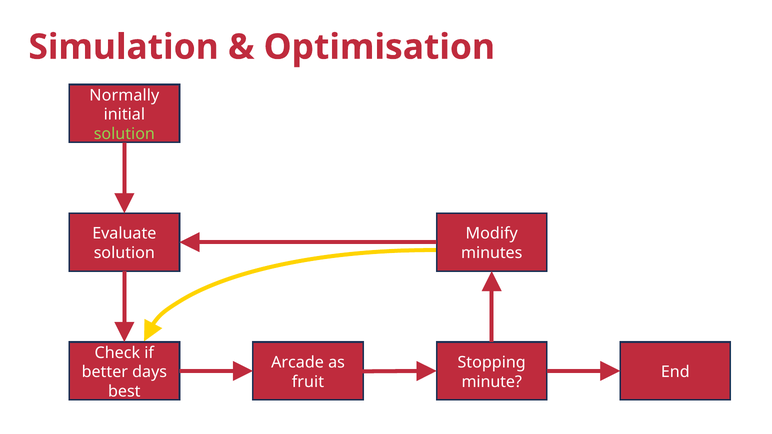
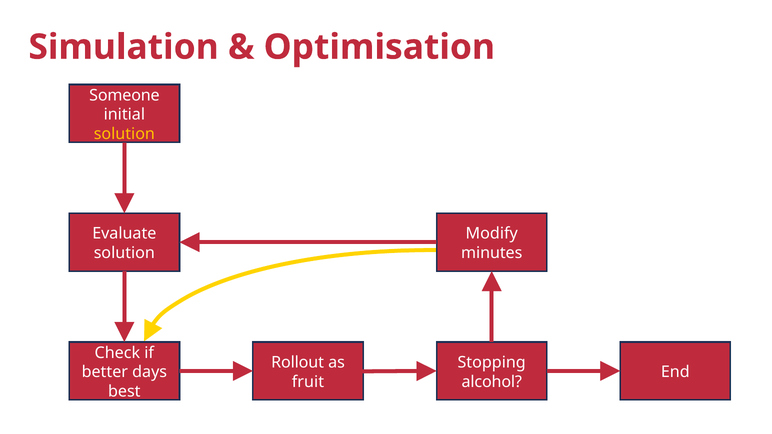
Normally: Normally -> Someone
solution at (124, 134) colour: light green -> yellow
Arcade: Arcade -> Rollout
minute: minute -> alcohol
